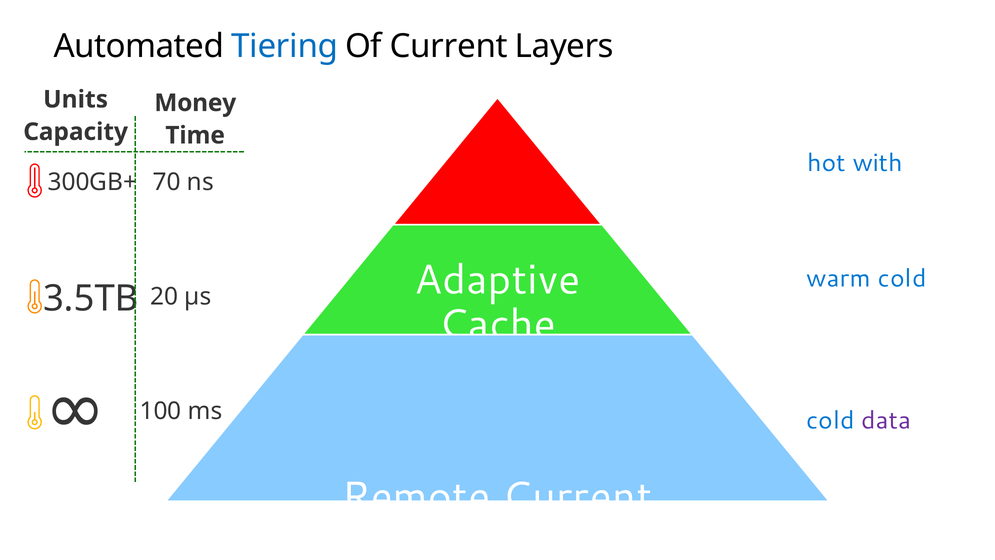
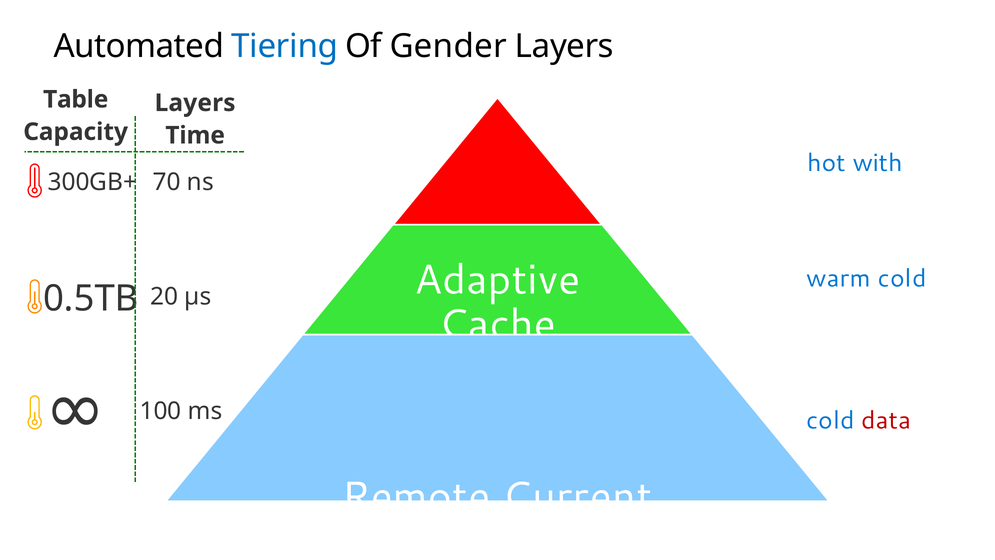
Of Current: Current -> Gender
Units: Units -> Table
Money at (195, 103): Money -> Layers
3.5TB: 3.5TB -> 0.5TB
data colour: purple -> red
